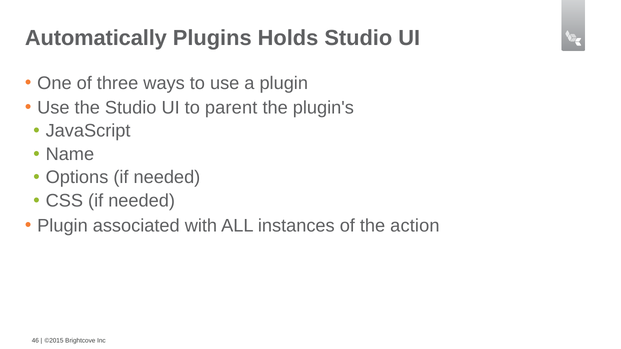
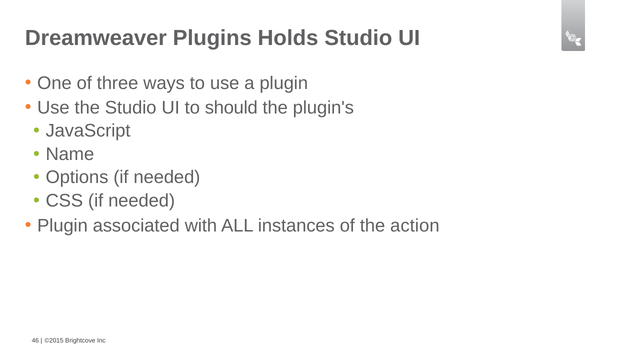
Automatically: Automatically -> Dreamweaver
parent: parent -> should
